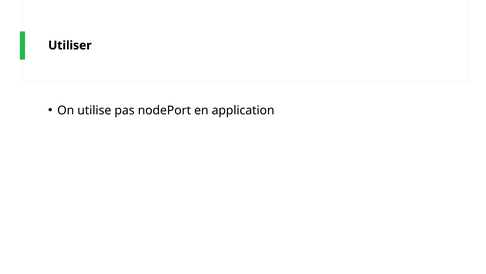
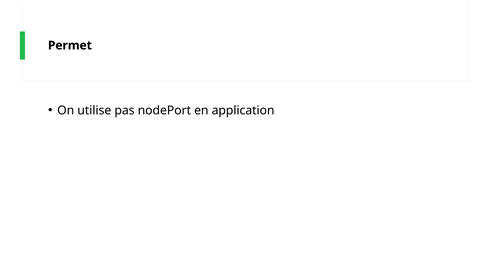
Utiliser: Utiliser -> Permet
